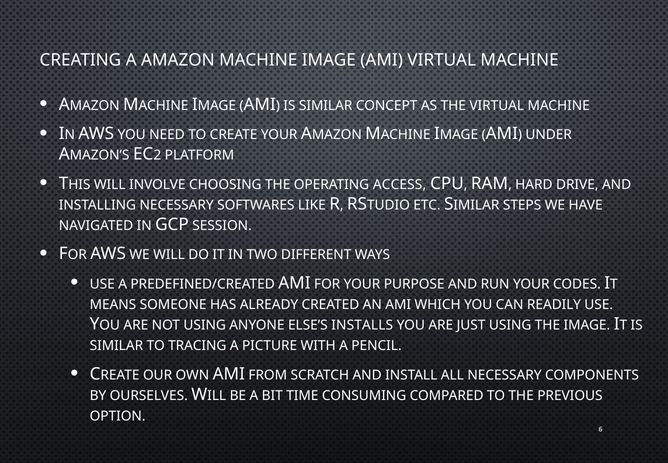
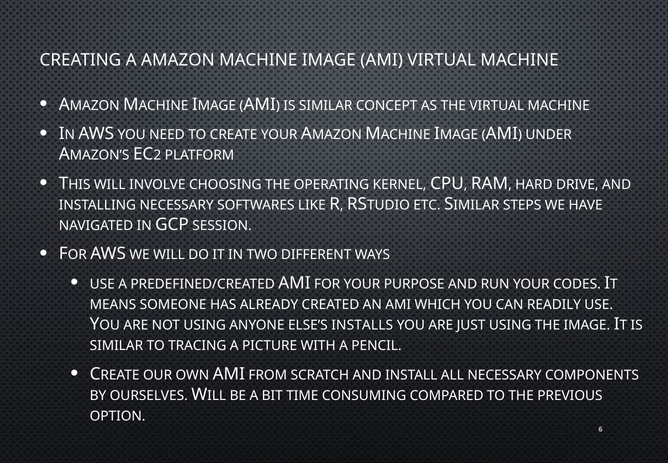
ACCESS: ACCESS -> KERNEL
